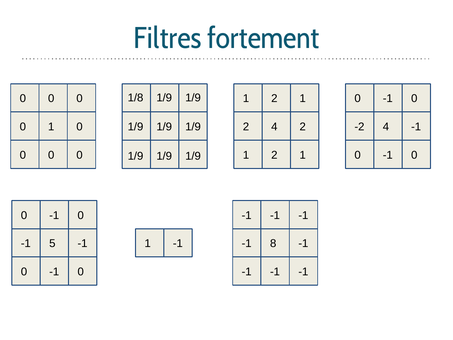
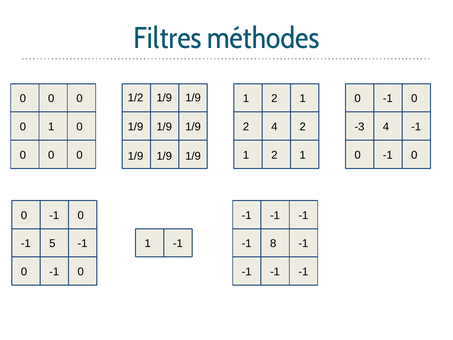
fortement: fortement -> méthodes
1/8: 1/8 -> 1/2
-2: -2 -> -3
